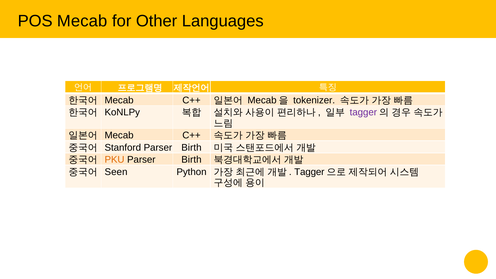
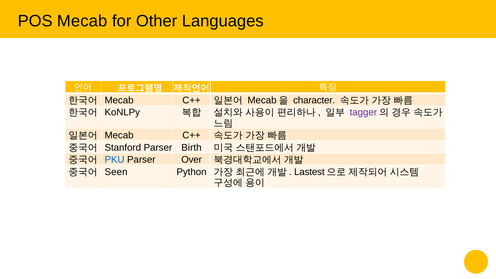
tokenizer: tokenizer -> character
PKU colour: orange -> blue
Birth at (191, 160): Birth -> Over
Tagger at (309, 172): Tagger -> Lastest
